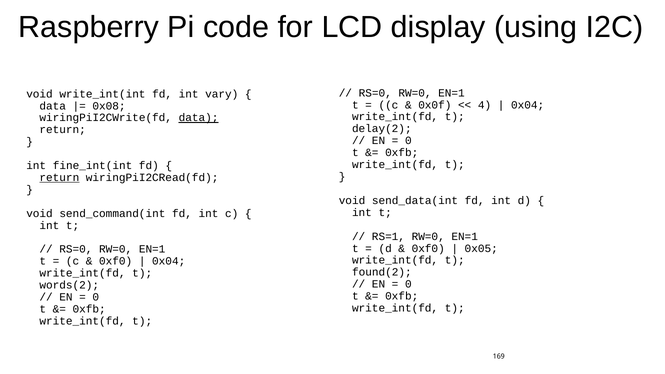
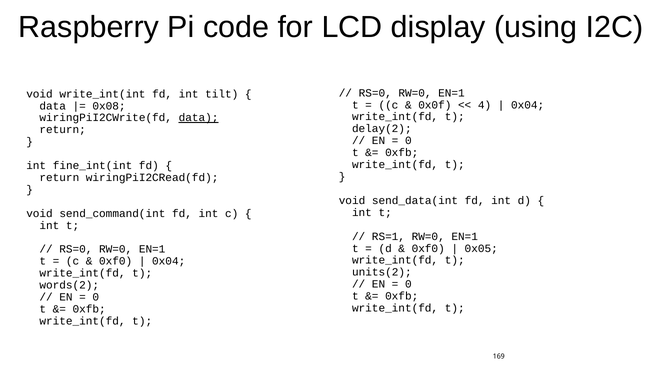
vary: vary -> tilt
return at (59, 178) underline: present -> none
found(2: found(2 -> units(2
